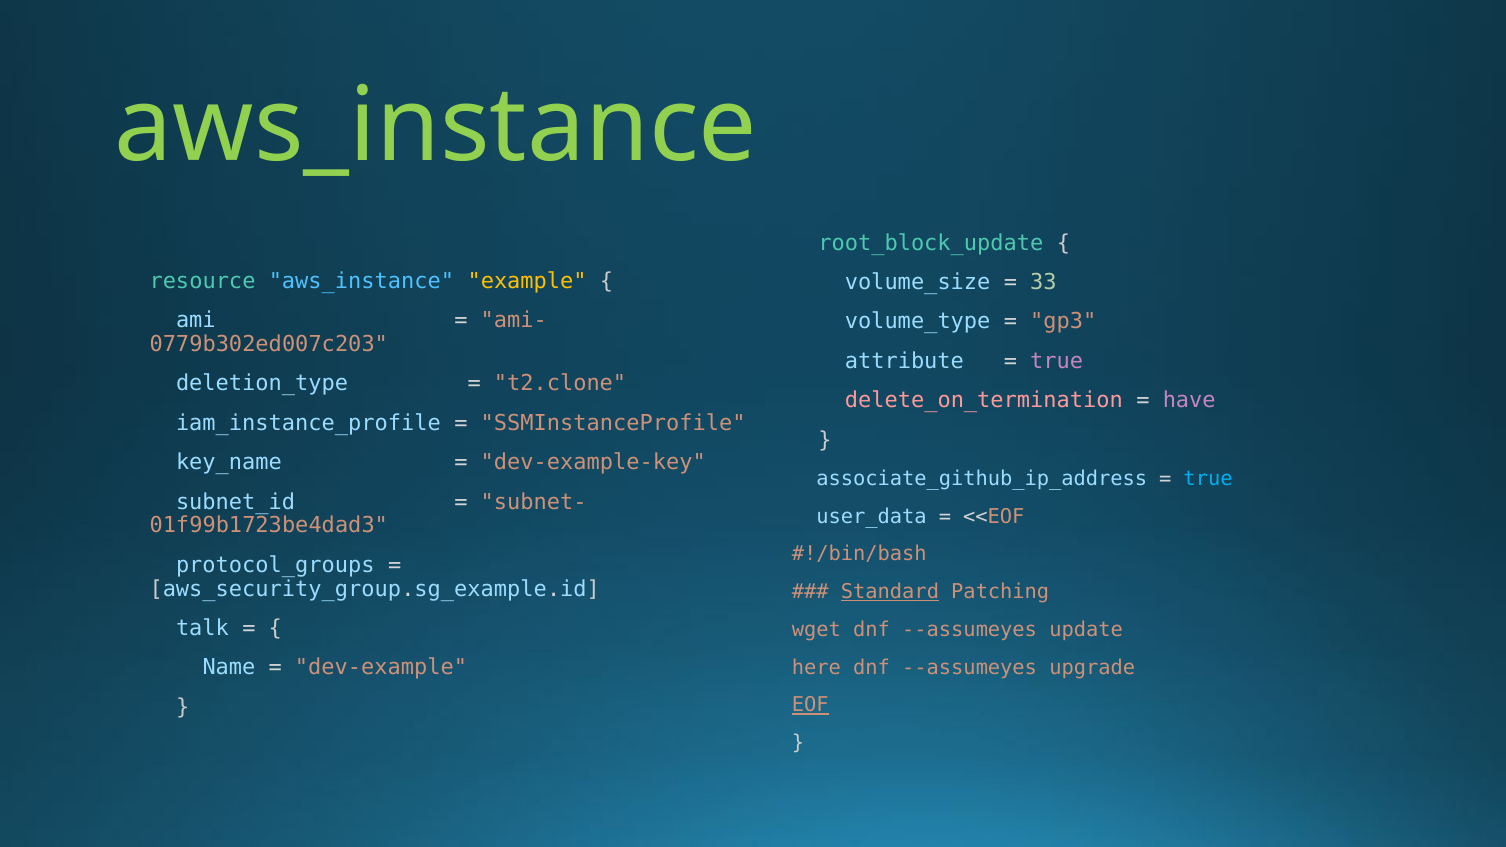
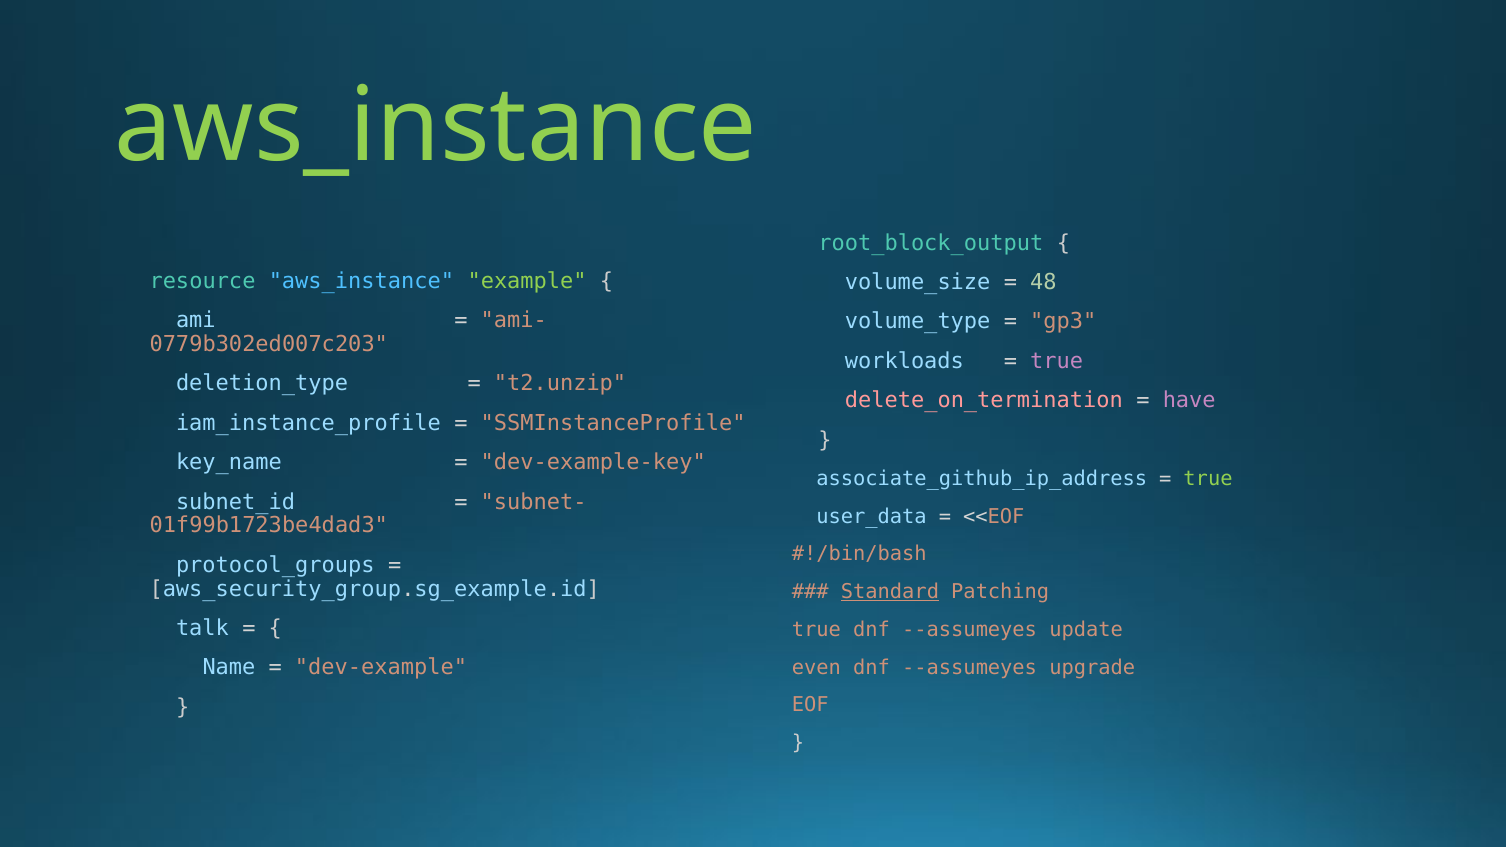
root_block_update: root_block_update -> root_block_output
example colour: yellow -> light green
33: 33 -> 48
attribute: attribute -> workloads
t2.clone: t2.clone -> t2.unzip
true at (1208, 479) colour: light blue -> light green
wget at (816, 630): wget -> true
here: here -> even
EOF underline: present -> none
